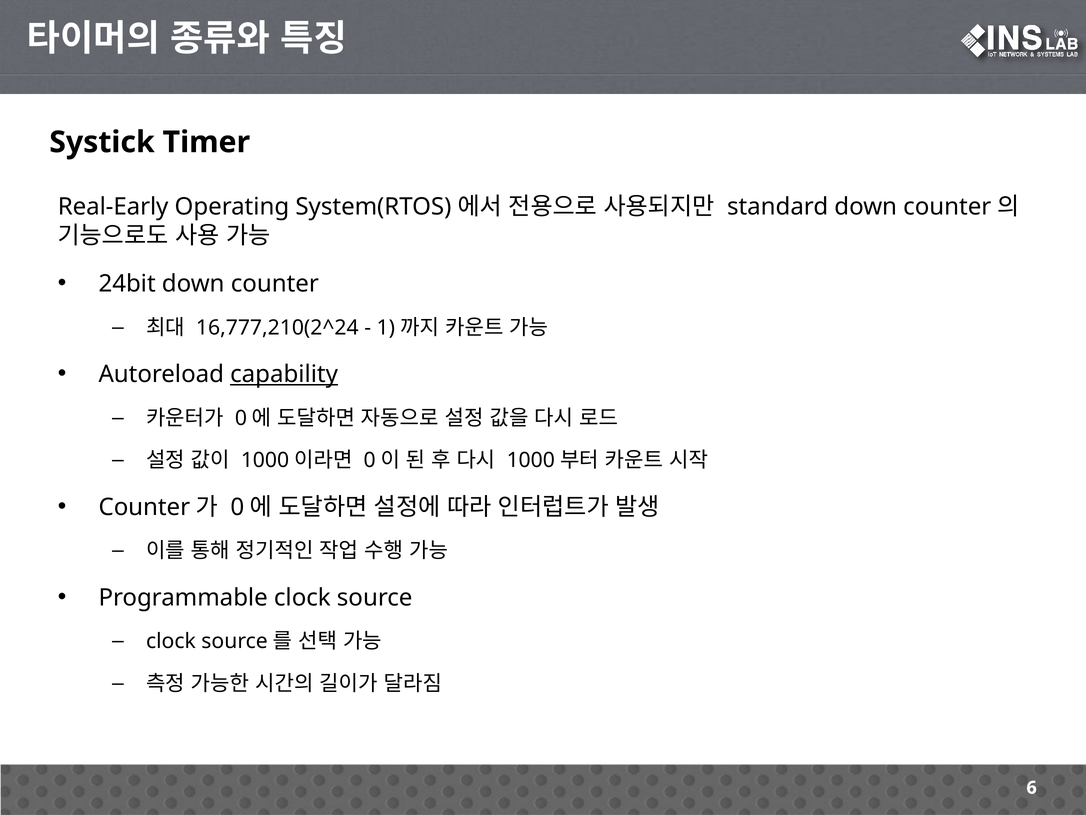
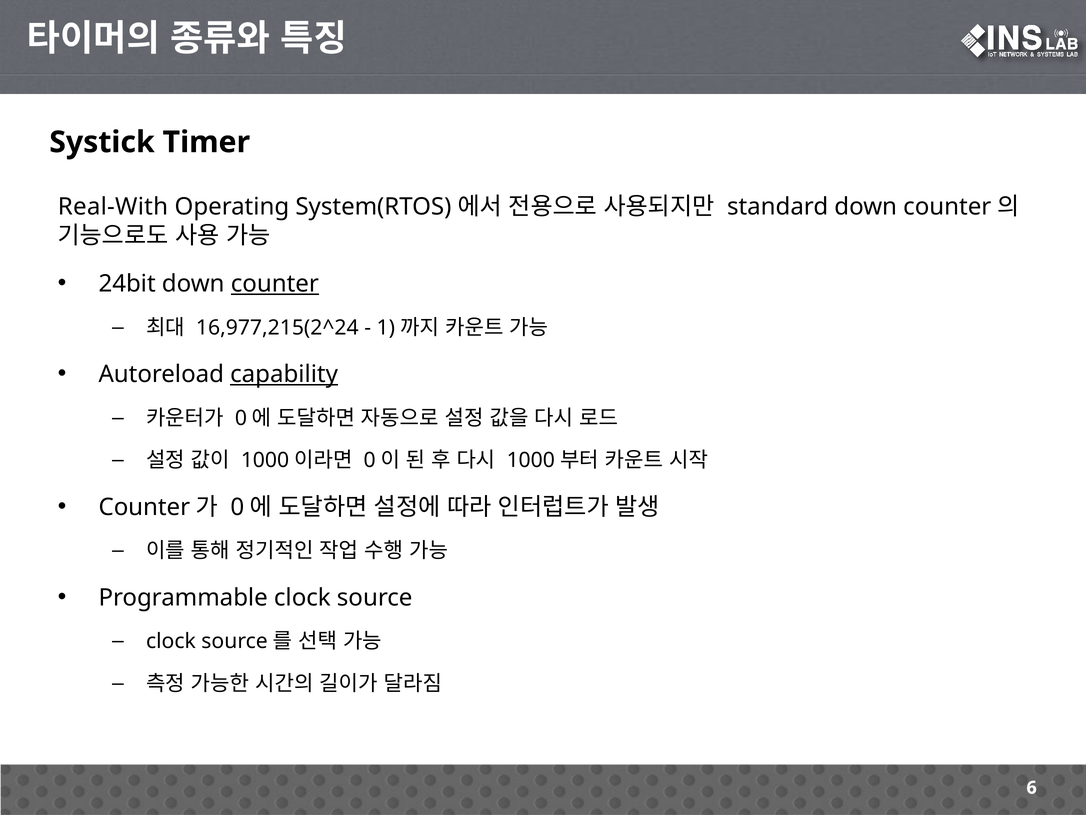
Real-Early: Real-Early -> Real-With
counter underline: none -> present
16,777,210(2^24: 16,777,210(2^24 -> 16,977,215(2^24
